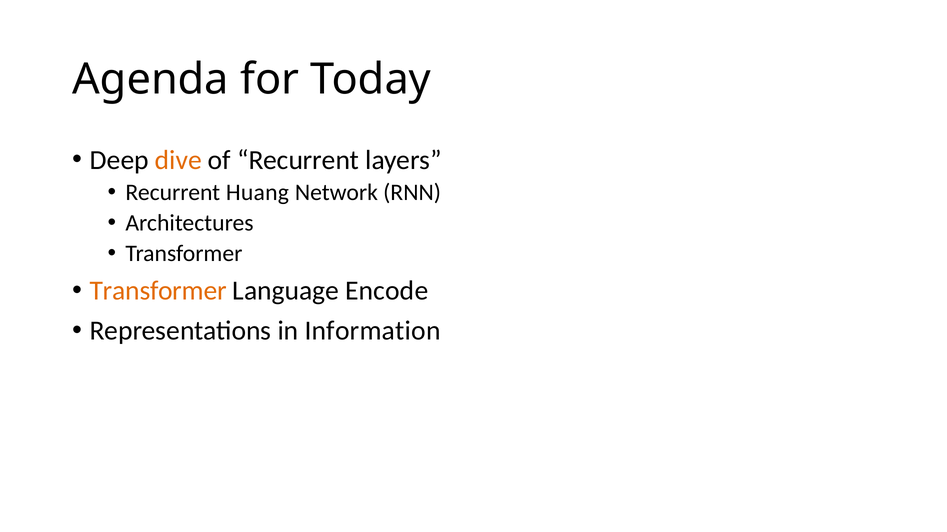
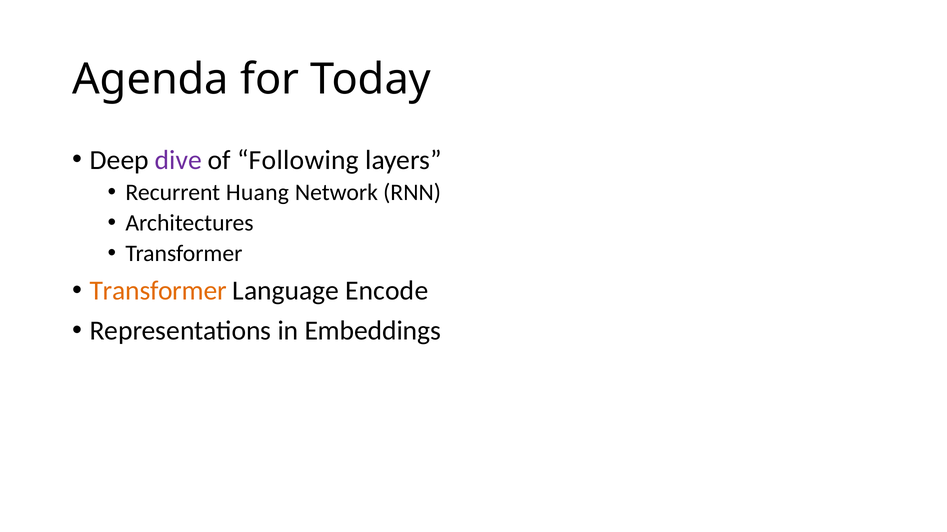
dive colour: orange -> purple
of Recurrent: Recurrent -> Following
Information: Information -> Embeddings
